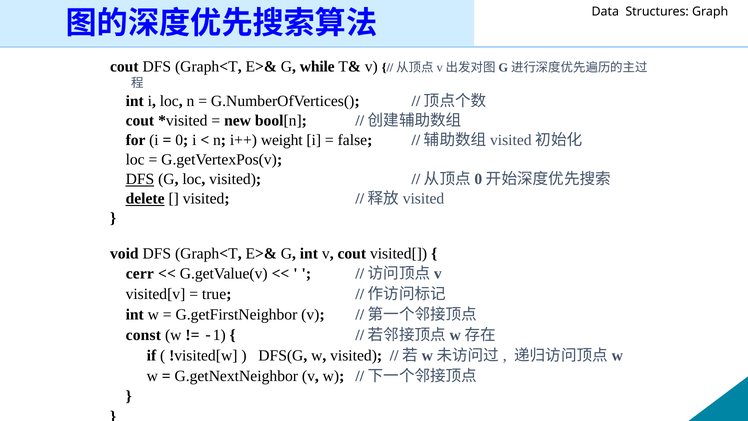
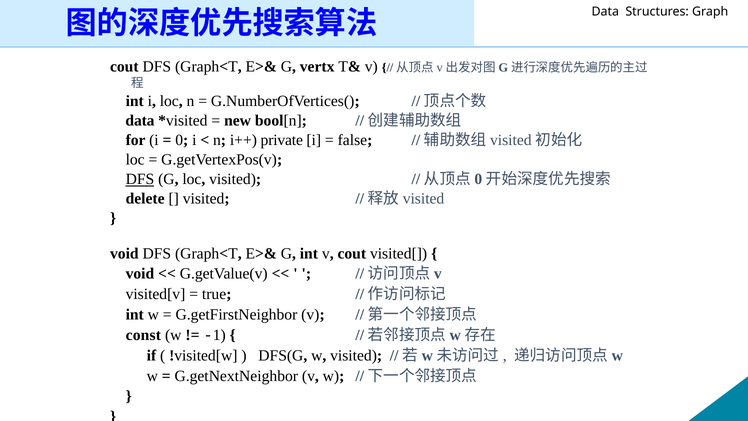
while: while -> vertx
cout at (140, 121): cout -> data
weight: weight -> private
delete underline: present -> none
cerr at (140, 274): cerr -> void
